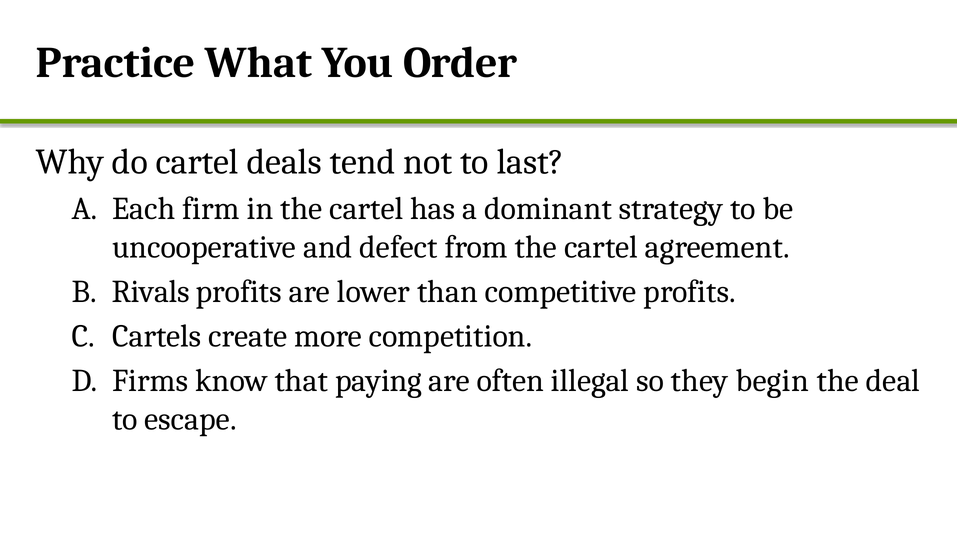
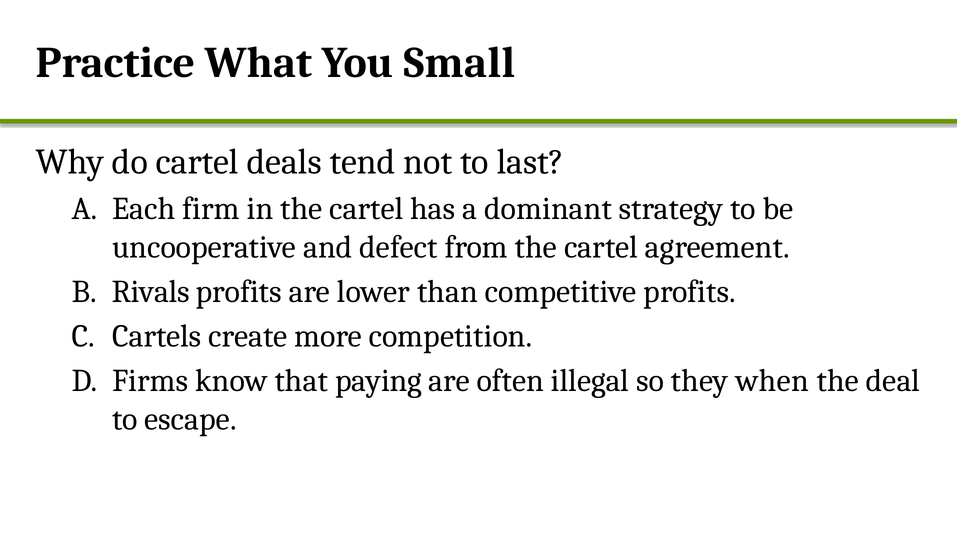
Order: Order -> Small
begin: begin -> when
